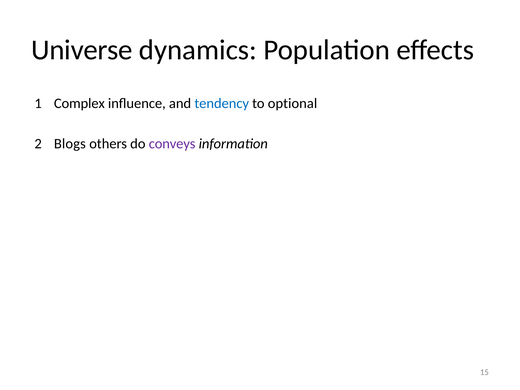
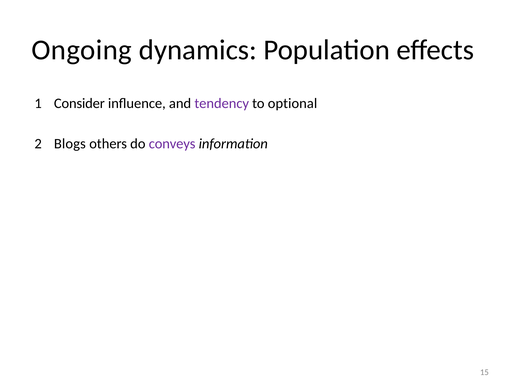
Universe: Universe -> Ongoing
Complex: Complex -> Consider
tendency colour: blue -> purple
